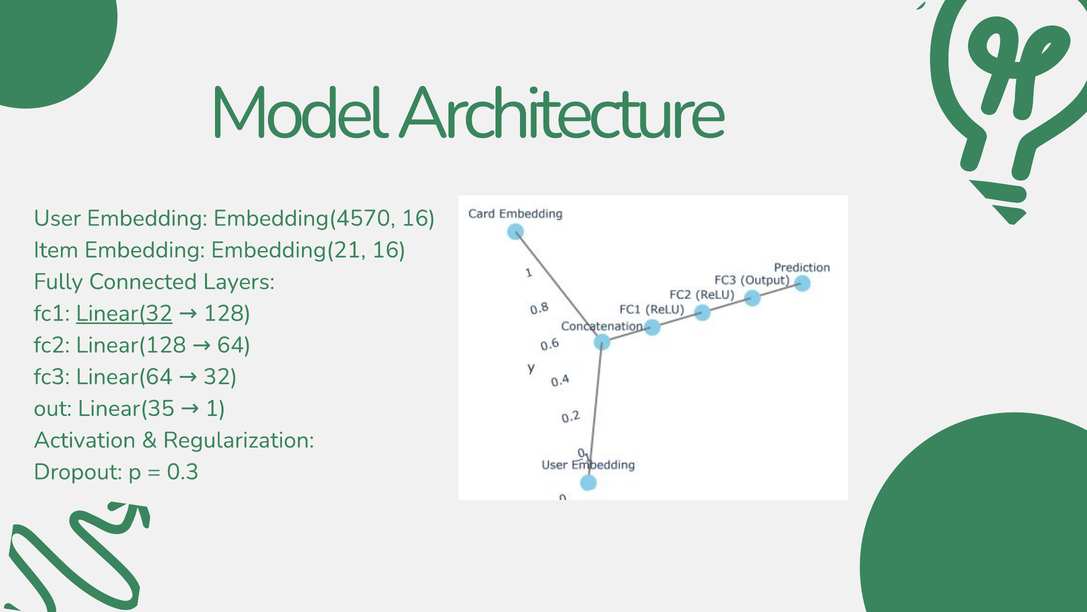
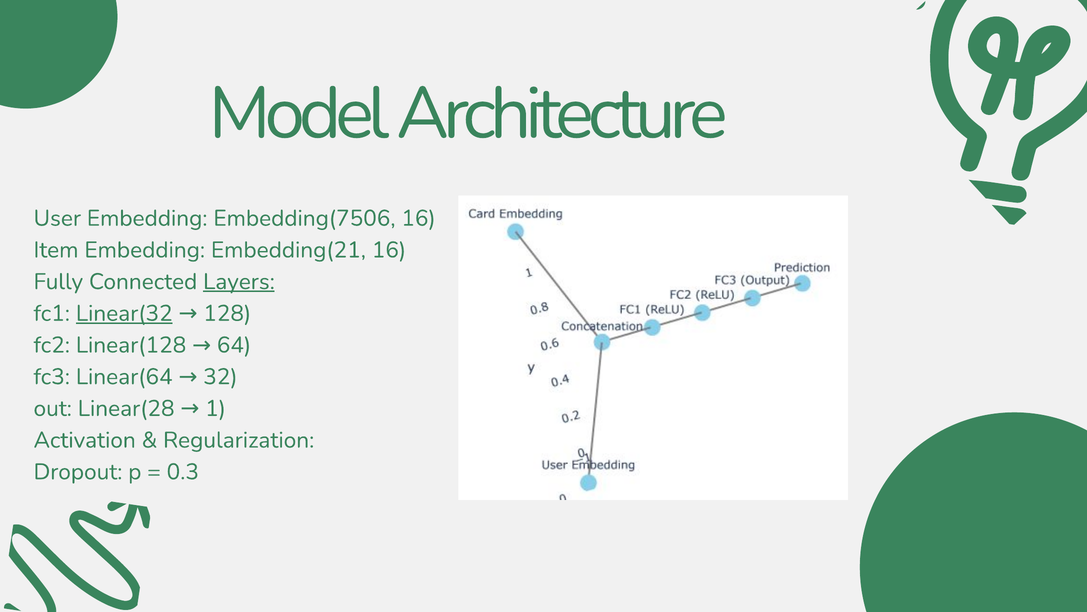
Embedding(4570: Embedding(4570 -> Embedding(7506
Layers underline: none -> present
Linear(35: Linear(35 -> Linear(28
